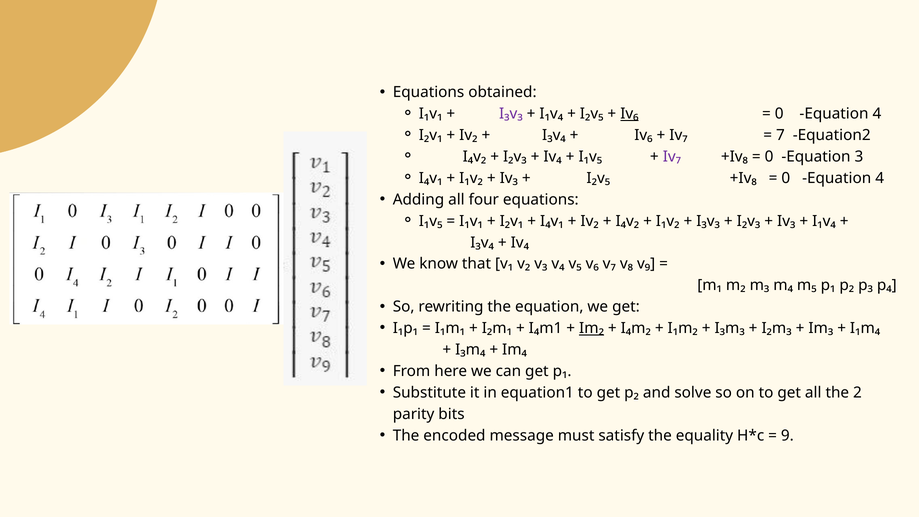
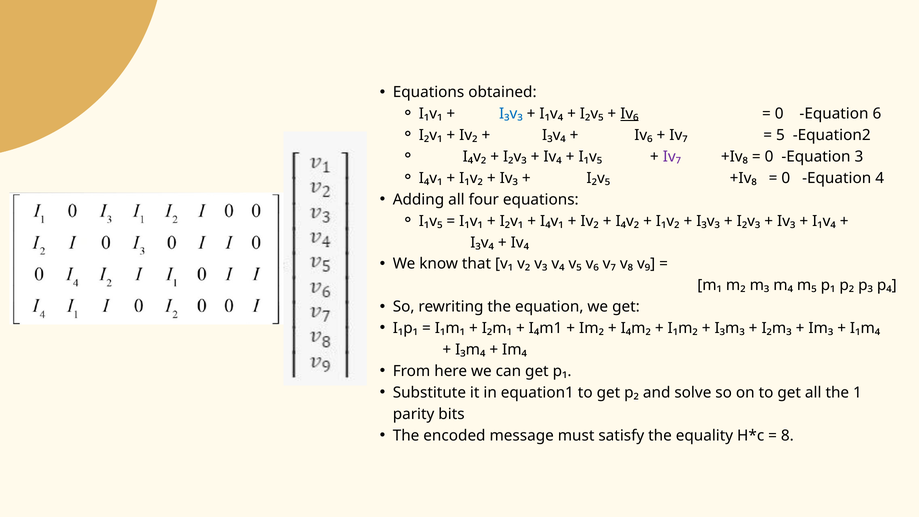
I₃v₃ at (511, 114) colour: purple -> blue
4 at (877, 114): 4 -> 6
7: 7 -> 5
Im₂ underline: present -> none
2: 2 -> 1
9: 9 -> 8
